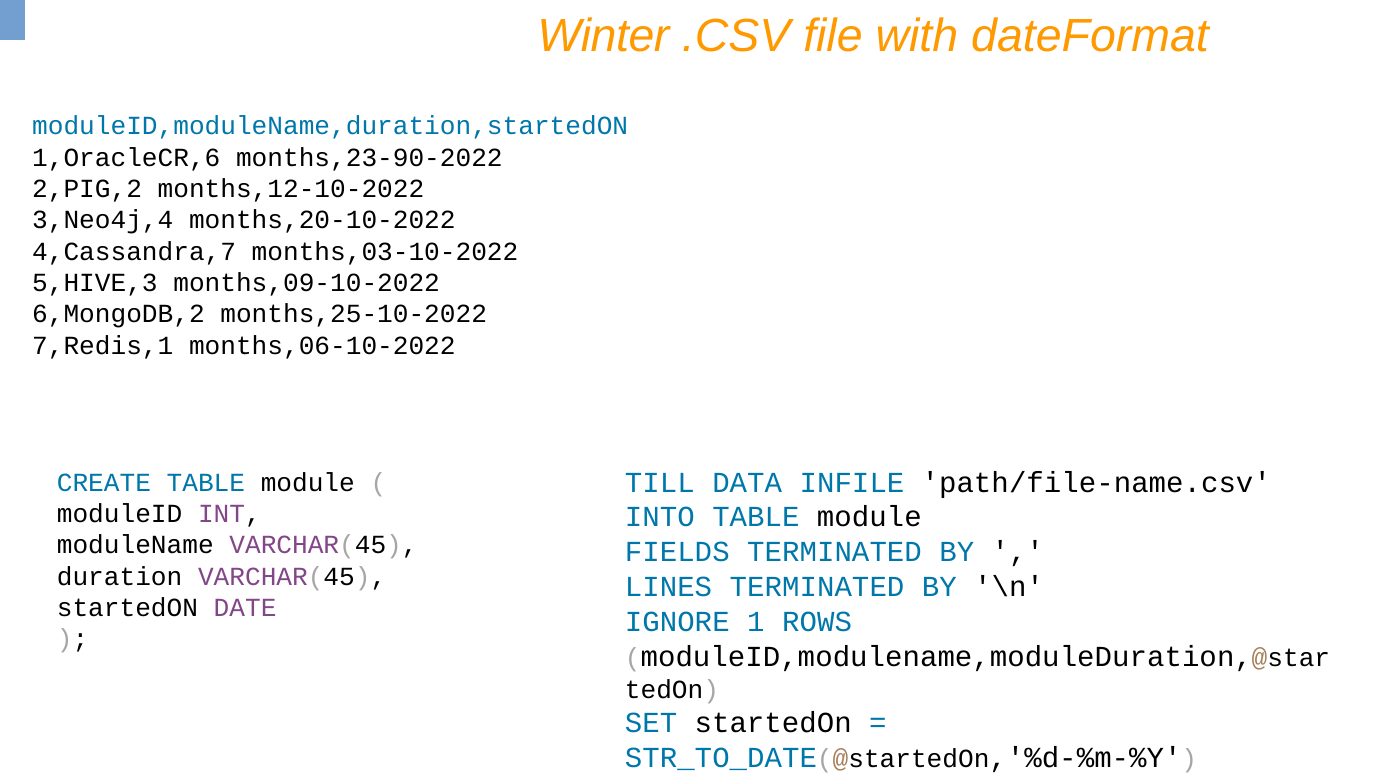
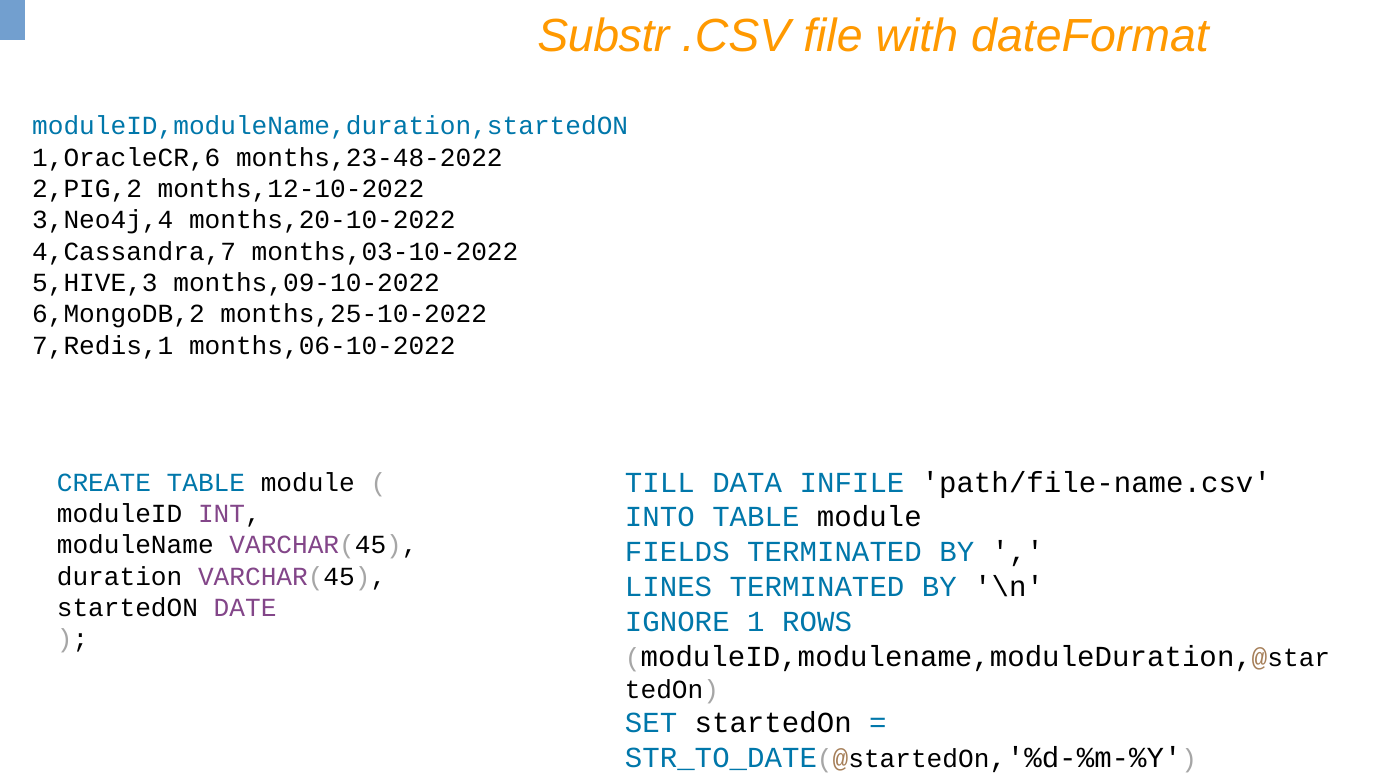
Winter: Winter -> Substr
months,23-90-2022: months,23-90-2022 -> months,23-48-2022
